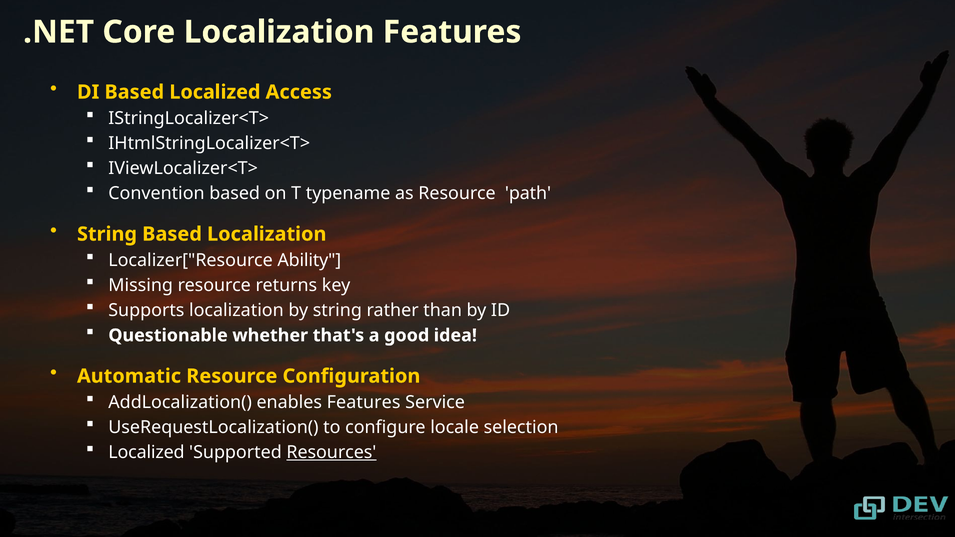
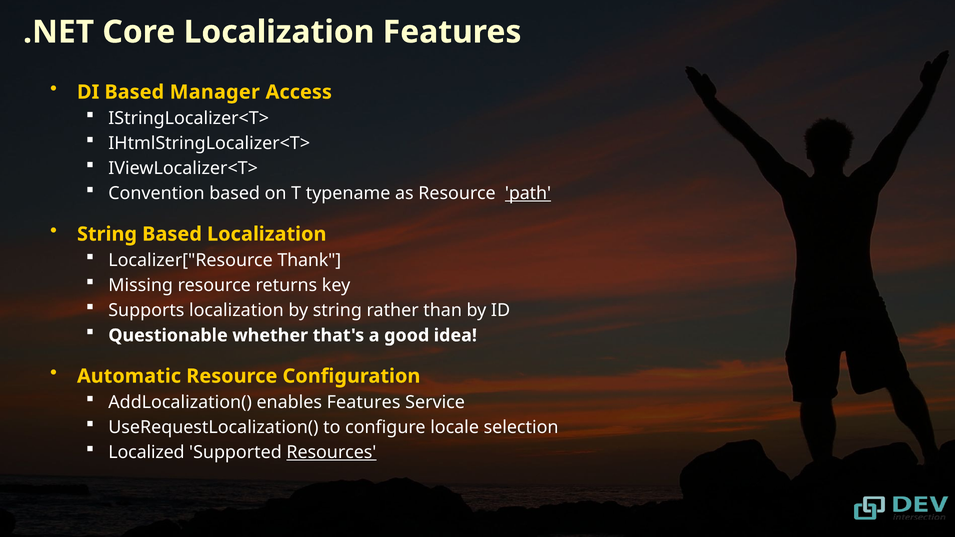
Based Localized: Localized -> Manager
path underline: none -> present
Ability: Ability -> Thank
